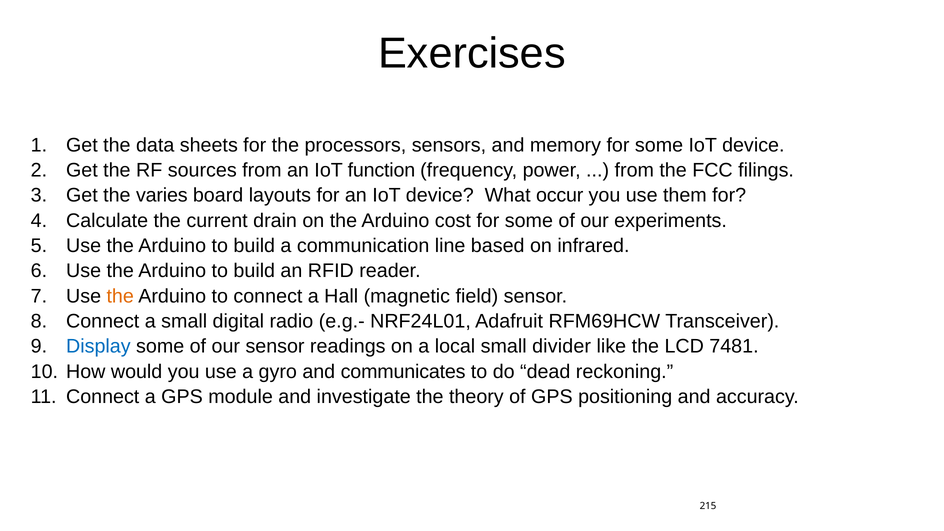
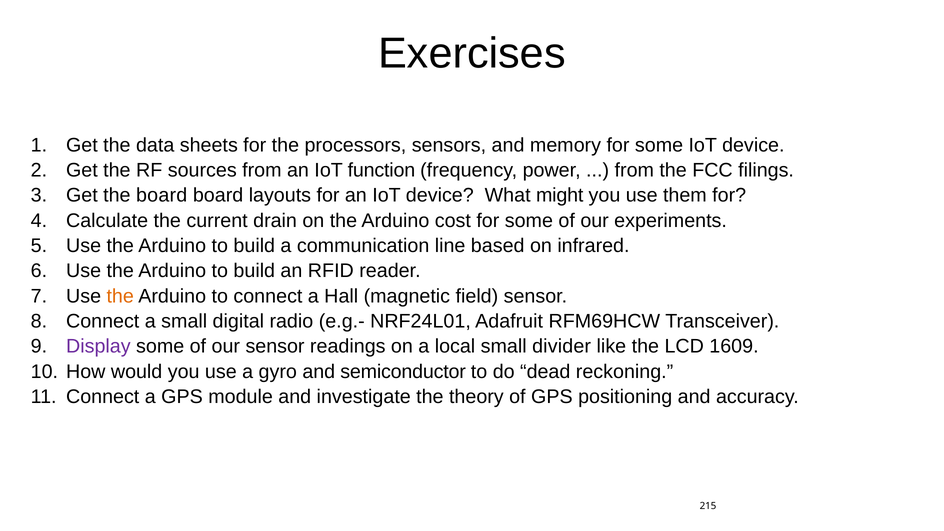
the varies: varies -> board
occur: occur -> might
Display colour: blue -> purple
7481: 7481 -> 1609
communicates: communicates -> semiconductor
